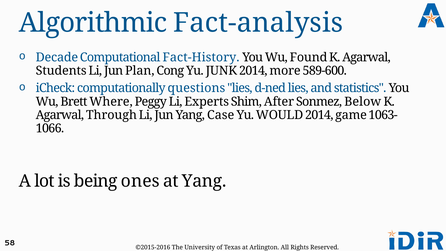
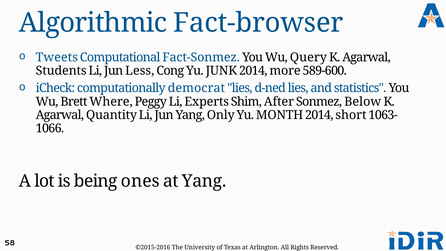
Fact-analysis: Fact-analysis -> Fact-browser
Decade: Decade -> Tweets
Fact-History: Fact-History -> Fact-Sonmez
Found: Found -> Query
Plan: Plan -> Less
questions: questions -> democrat
Through: Through -> Quantity
Case: Case -> Only
WOULD: WOULD -> MONTH
game: game -> short
